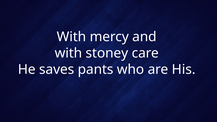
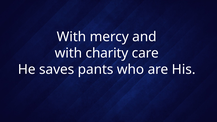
stoney: stoney -> charity
